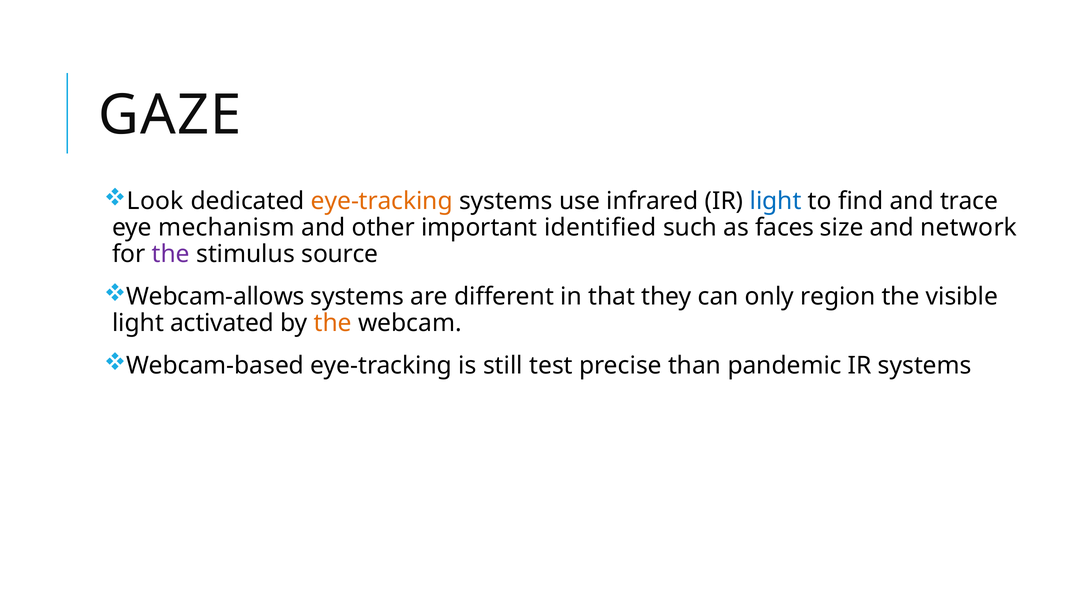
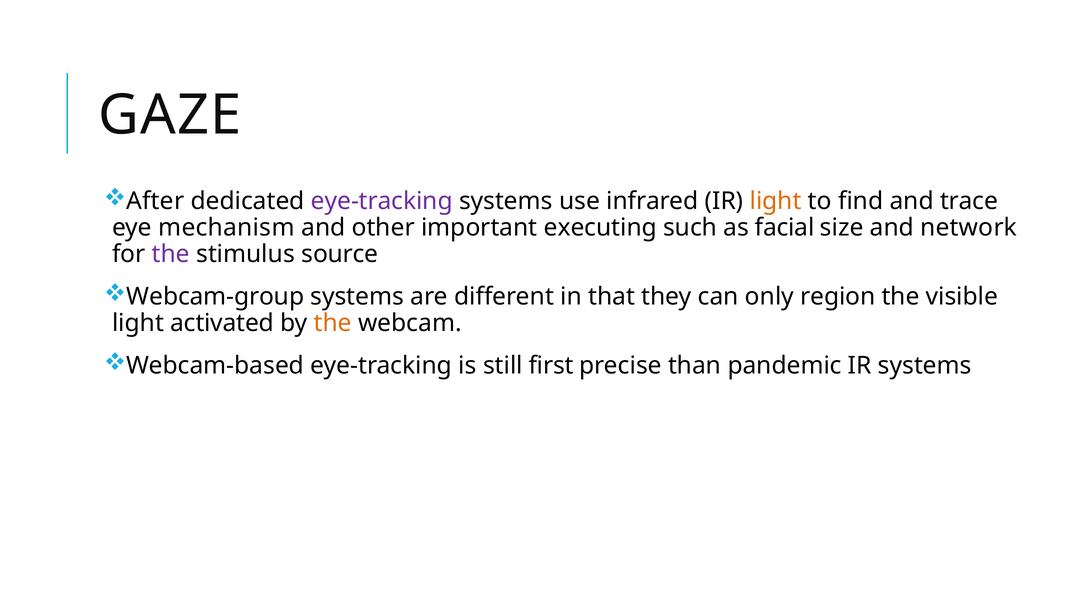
Look: Look -> After
eye-tracking at (382, 201) colour: orange -> purple
light at (776, 201) colour: blue -> orange
identified: identified -> executing
faces: faces -> facial
Webcam-allows: Webcam-allows -> Webcam-group
test: test -> first
